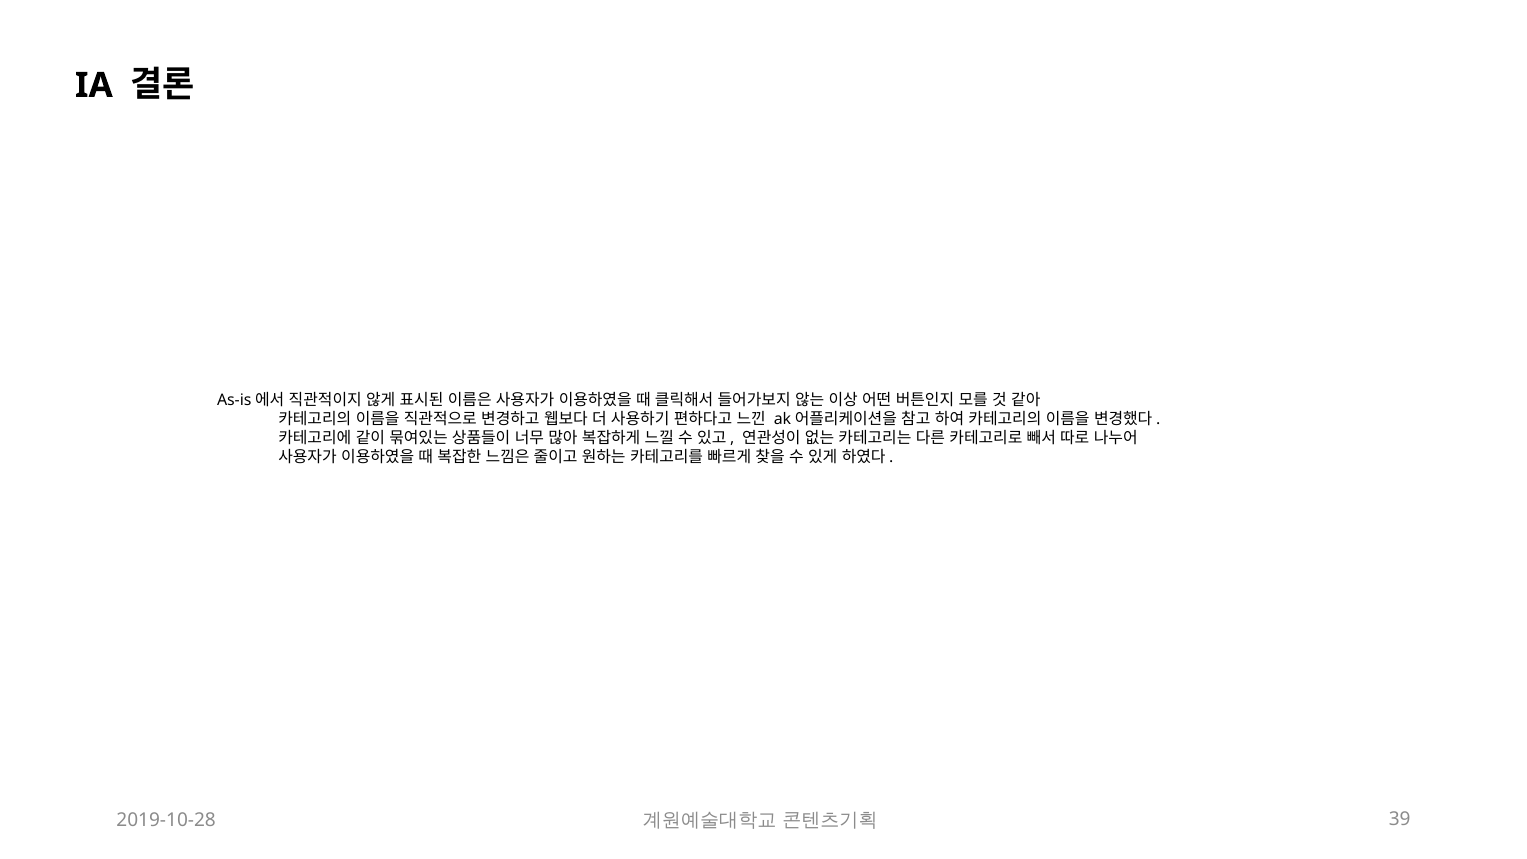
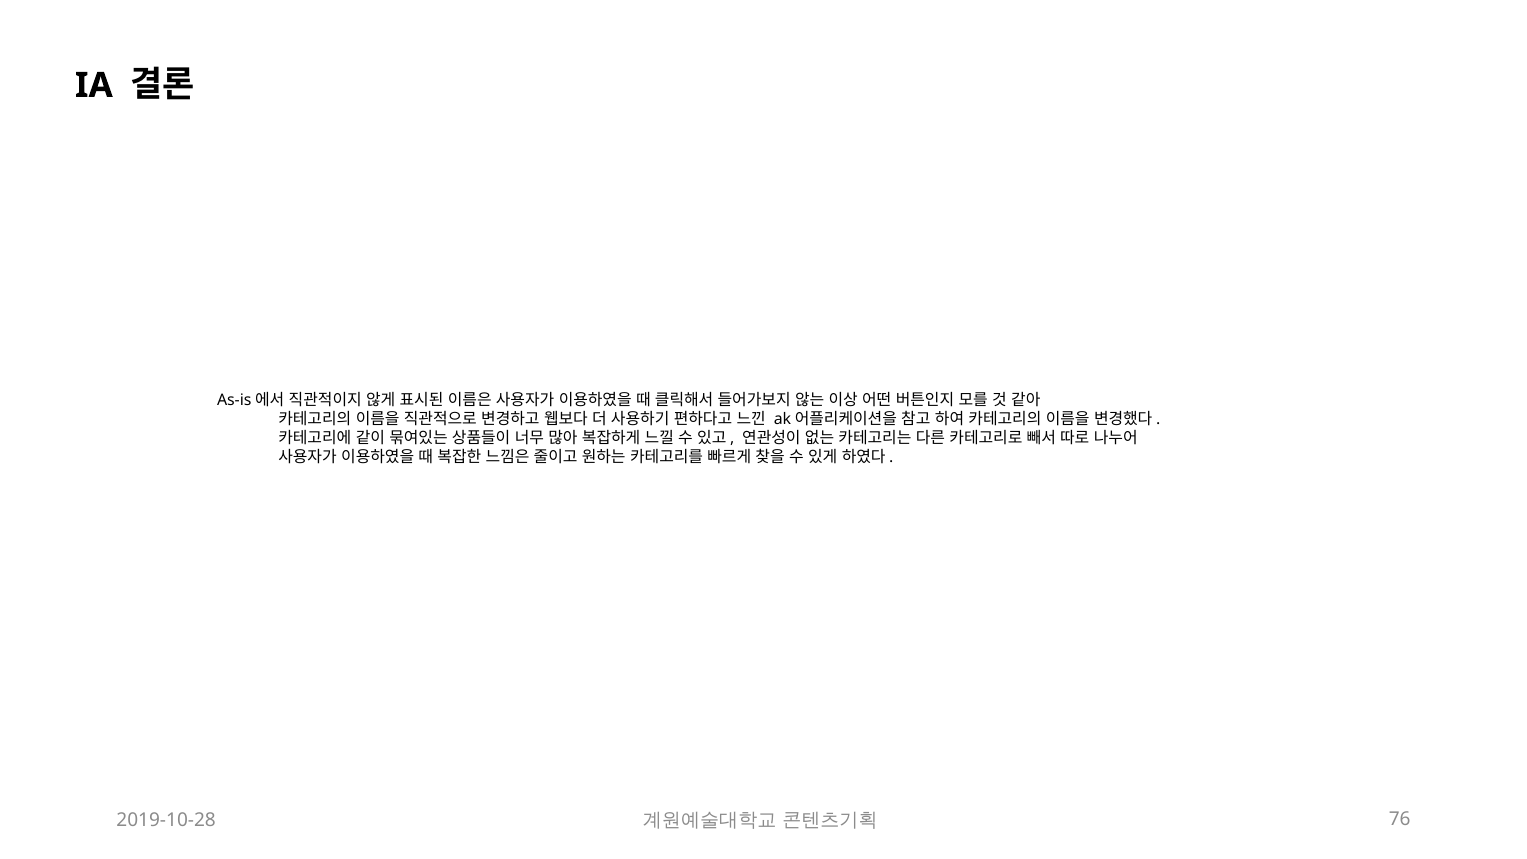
39: 39 -> 76
